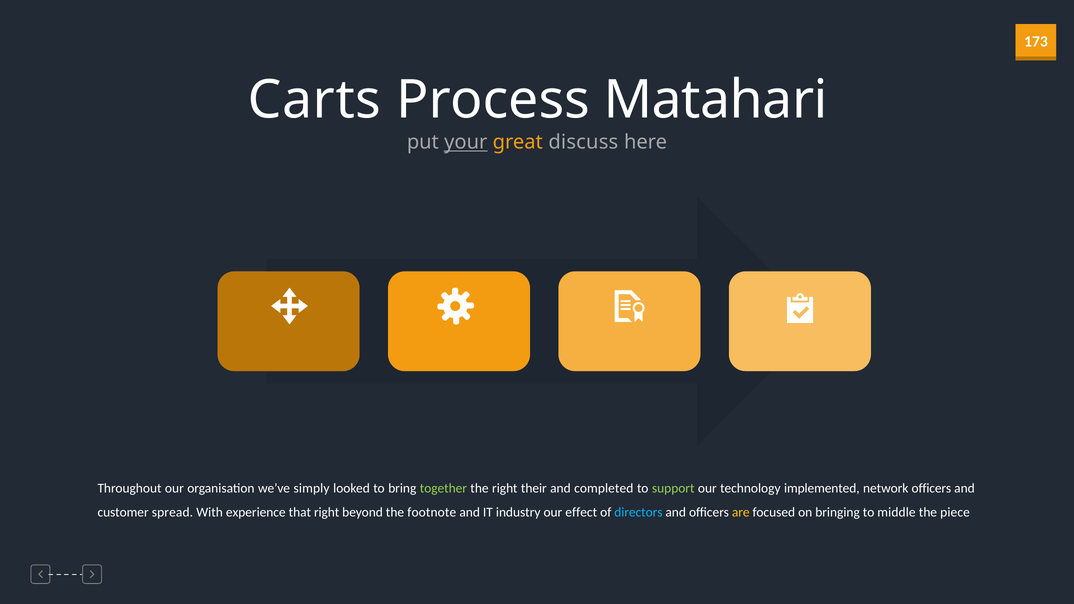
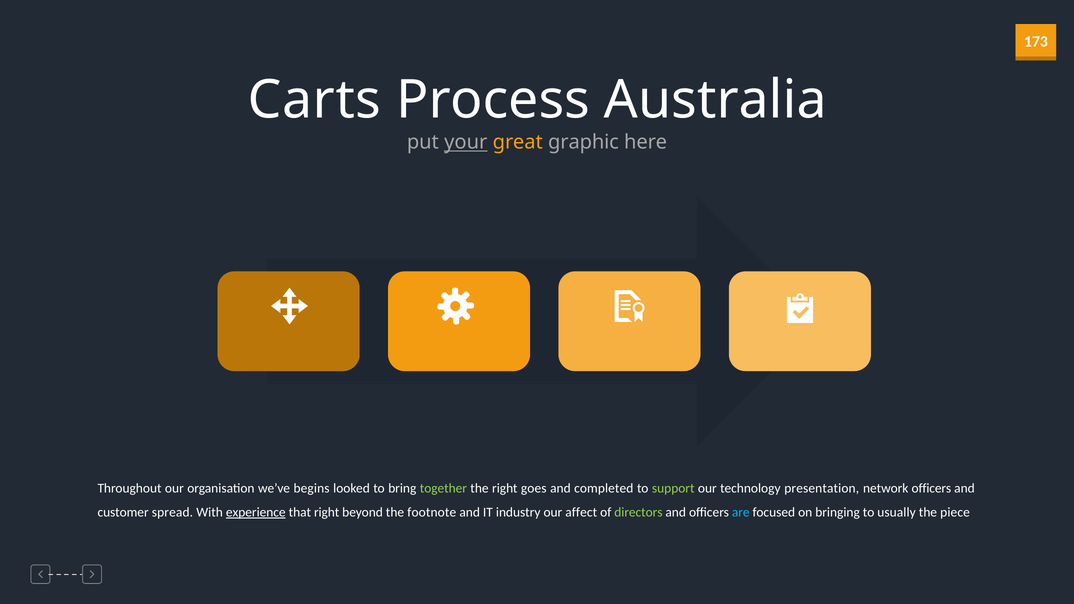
Matahari: Matahari -> Australia
discuss: discuss -> graphic
simply: simply -> begins
their: their -> goes
implemented: implemented -> presentation
experience underline: none -> present
effect: effect -> affect
directors colour: light blue -> light green
are colour: yellow -> light blue
middle: middle -> usually
